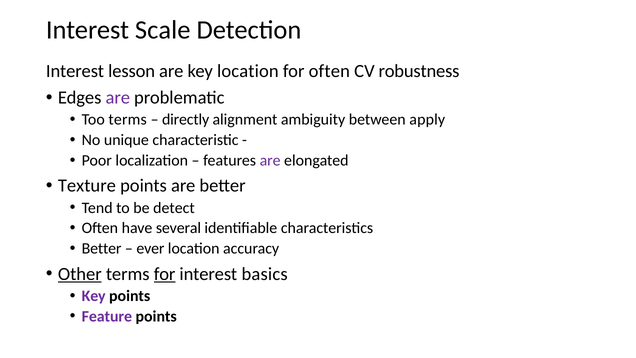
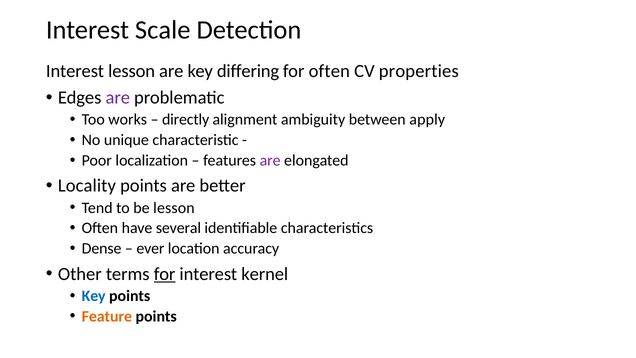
key location: location -> differing
robustness: robustness -> properties
Too terms: terms -> works
Texture: Texture -> Locality
be detect: detect -> lesson
Better at (102, 249): Better -> Dense
Other underline: present -> none
basics: basics -> kernel
Key at (94, 296) colour: purple -> blue
Feature colour: purple -> orange
